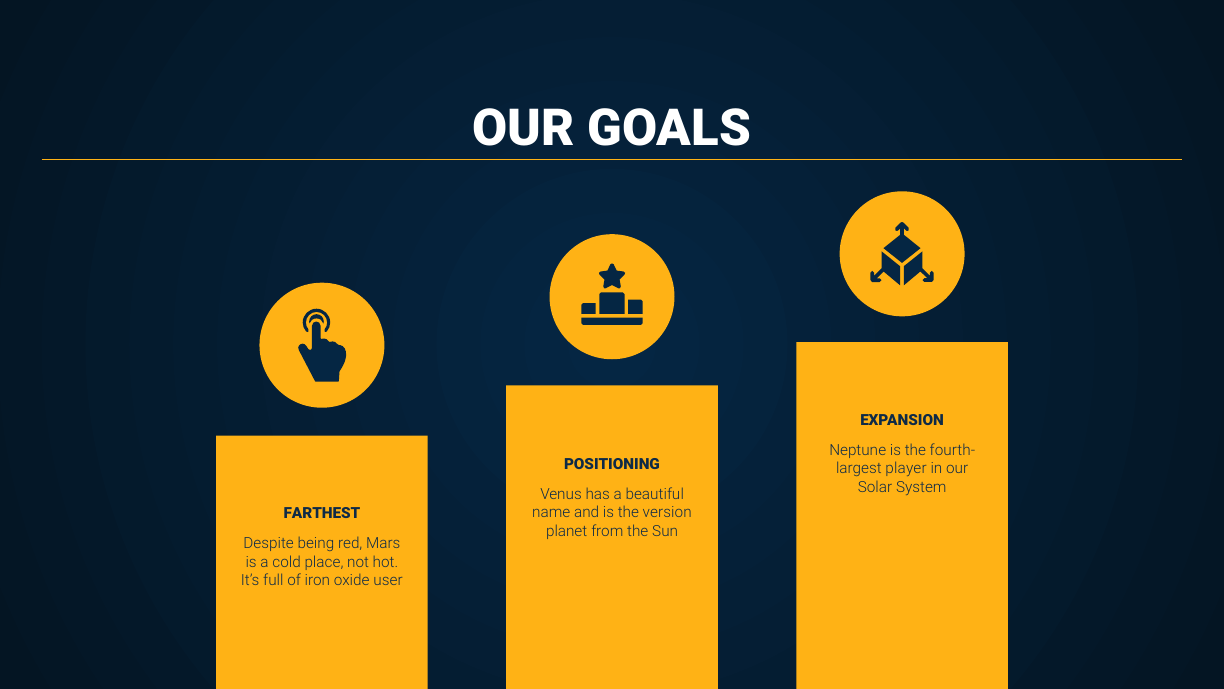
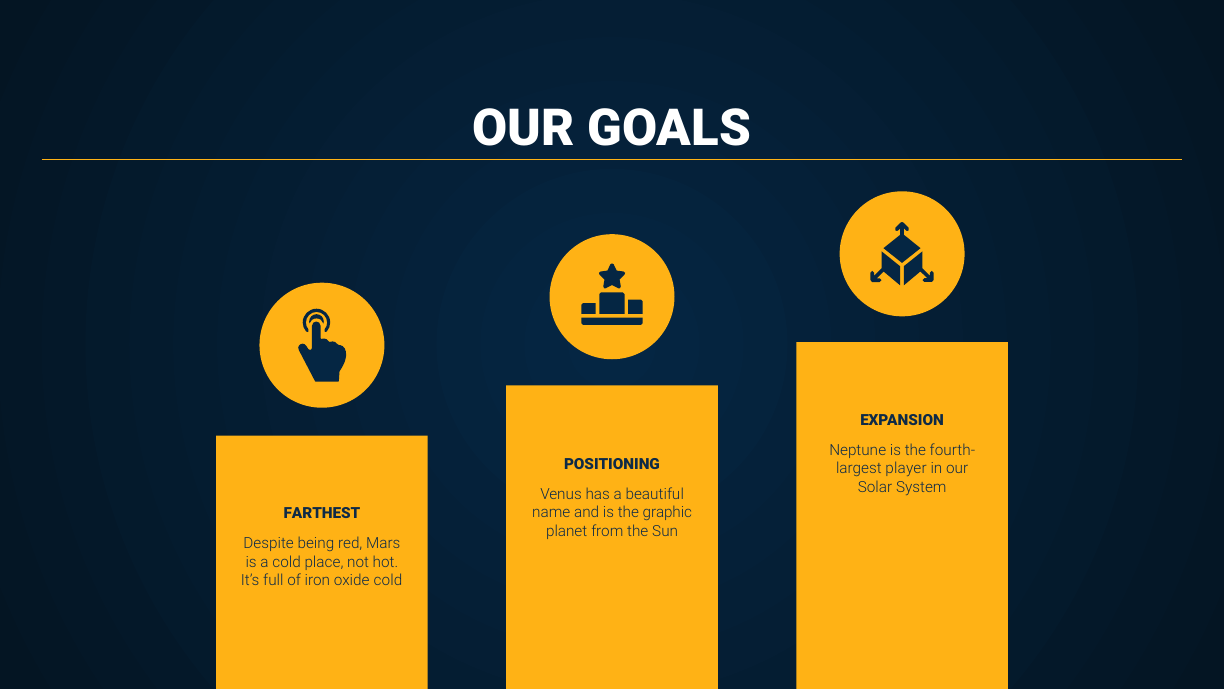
version: version -> graphic
oxide user: user -> cold
